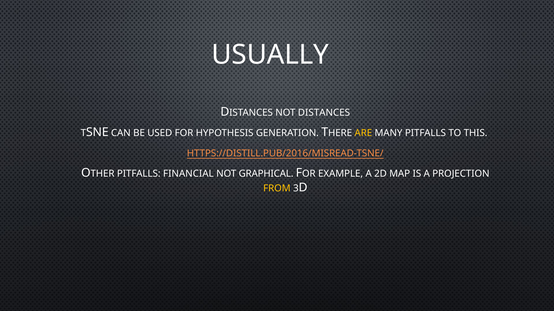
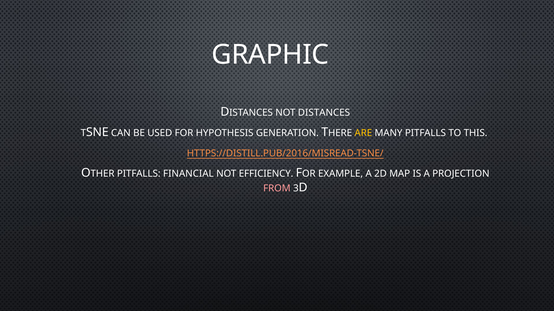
USUALLY: USUALLY -> GRAPHIC
GRAPHICAL: GRAPHICAL -> EFFICIENCY
FROM colour: yellow -> pink
